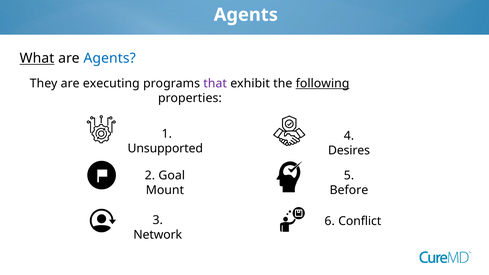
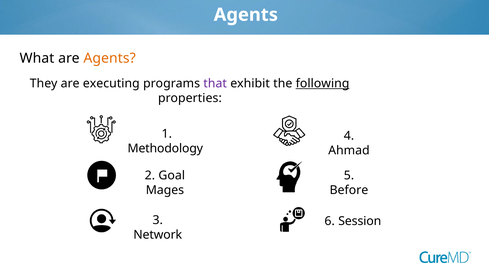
What underline: present -> none
Agents at (110, 58) colour: blue -> orange
Unsupported: Unsupported -> Methodology
Desires: Desires -> Ahmad
Mount: Mount -> Mages
Conflict: Conflict -> Session
